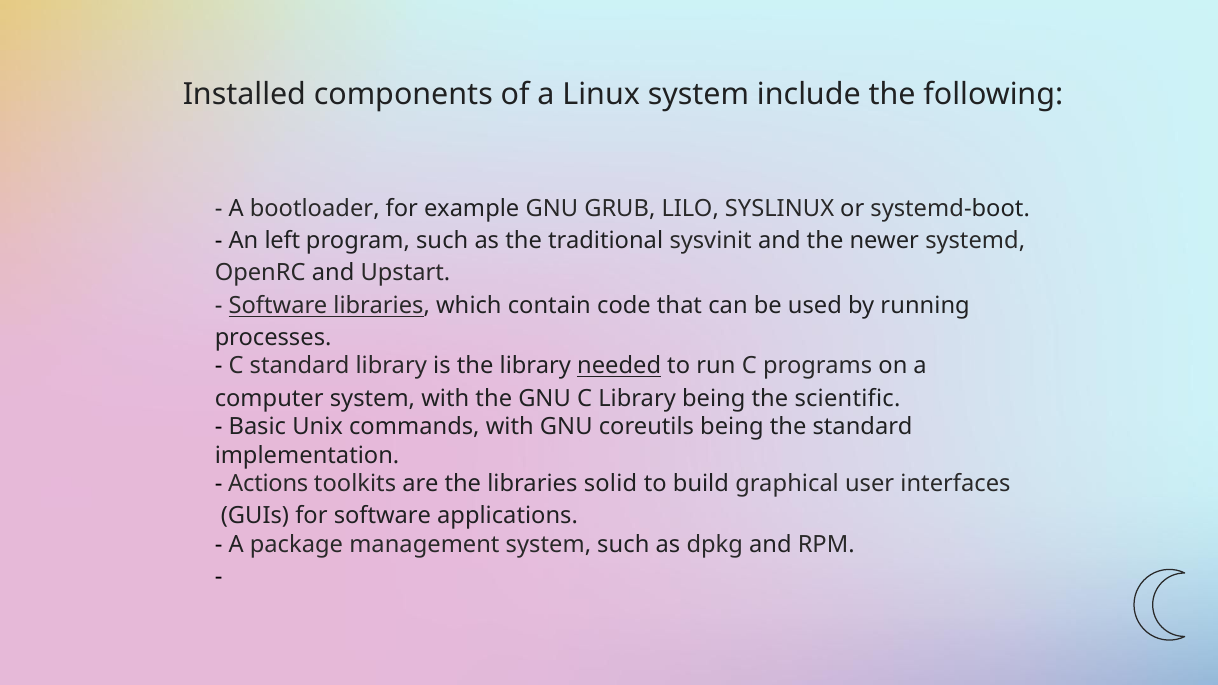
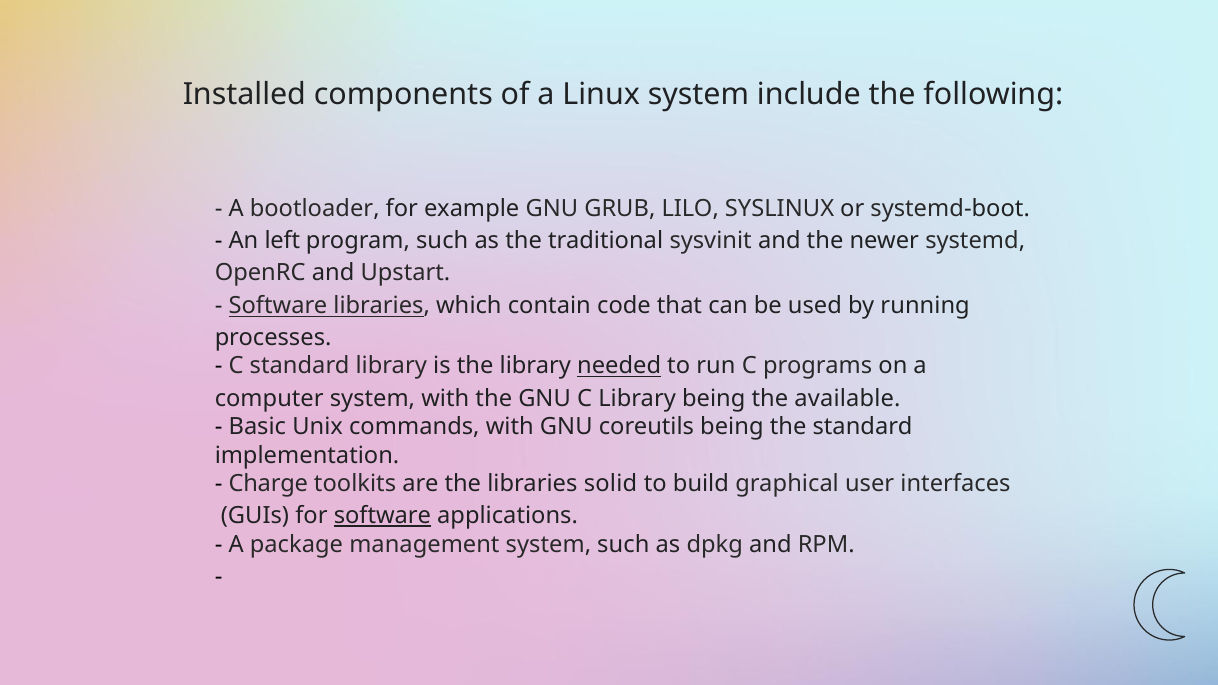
scientific: scientific -> available
Actions: Actions -> Charge
software at (382, 516) underline: none -> present
